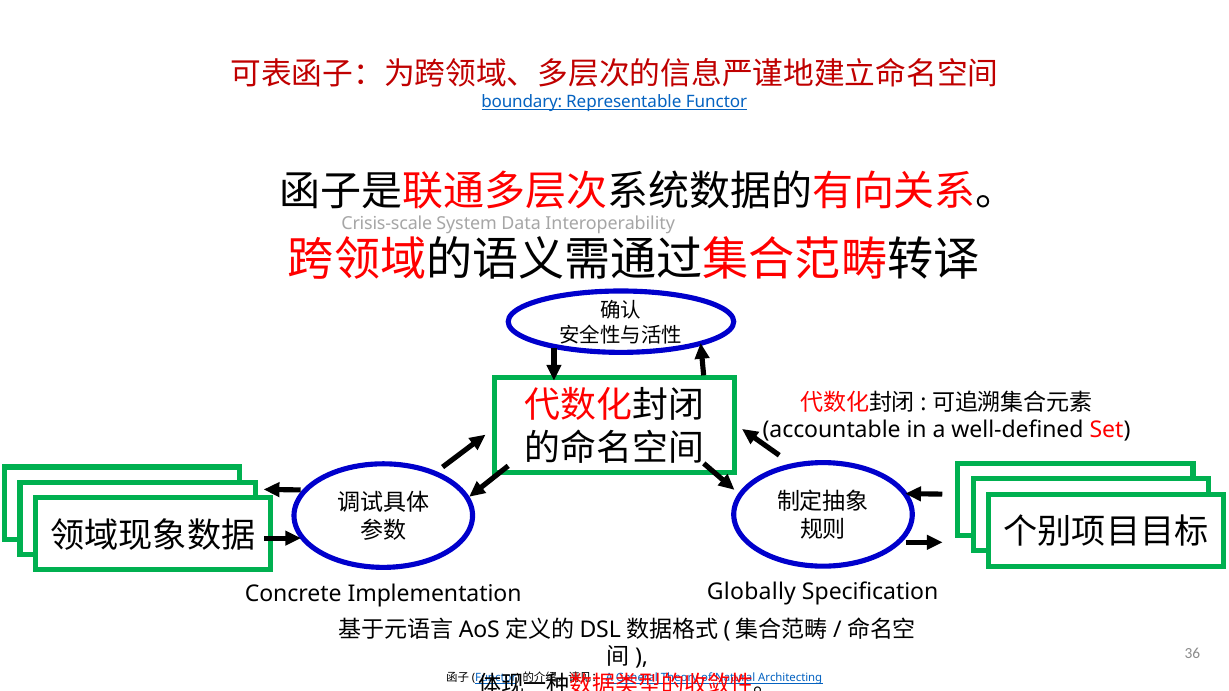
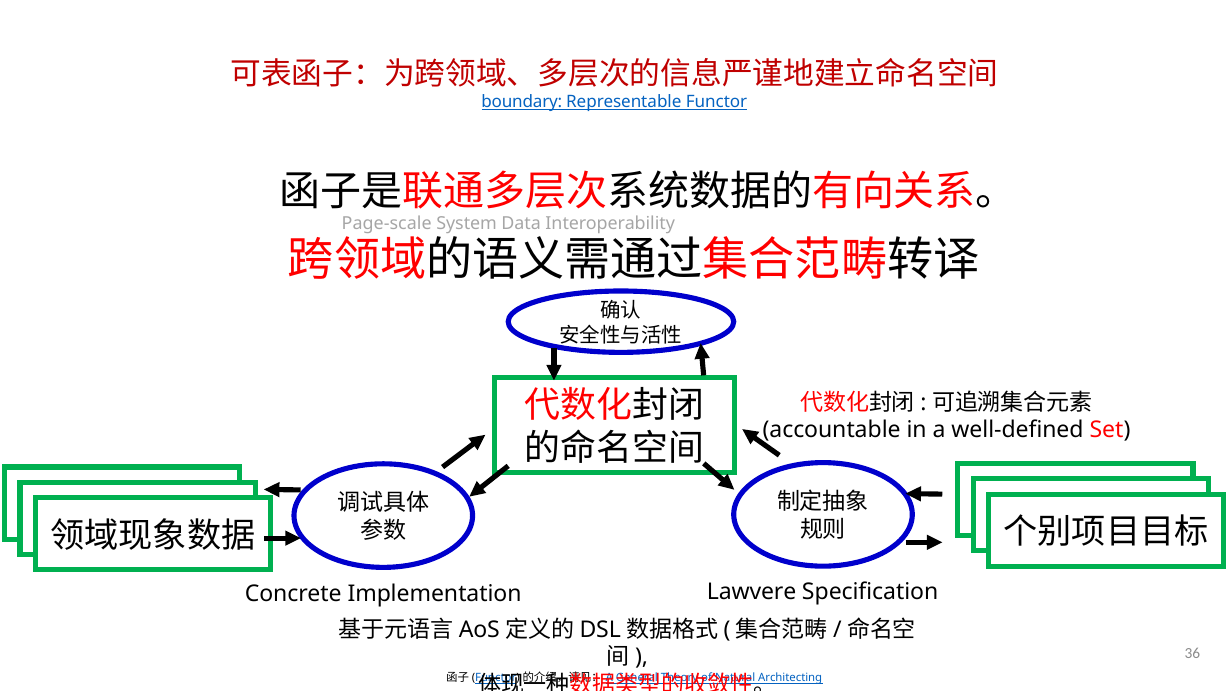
Crisis-scale: Crisis-scale -> Page-scale
Globally: Globally -> Lawvere
